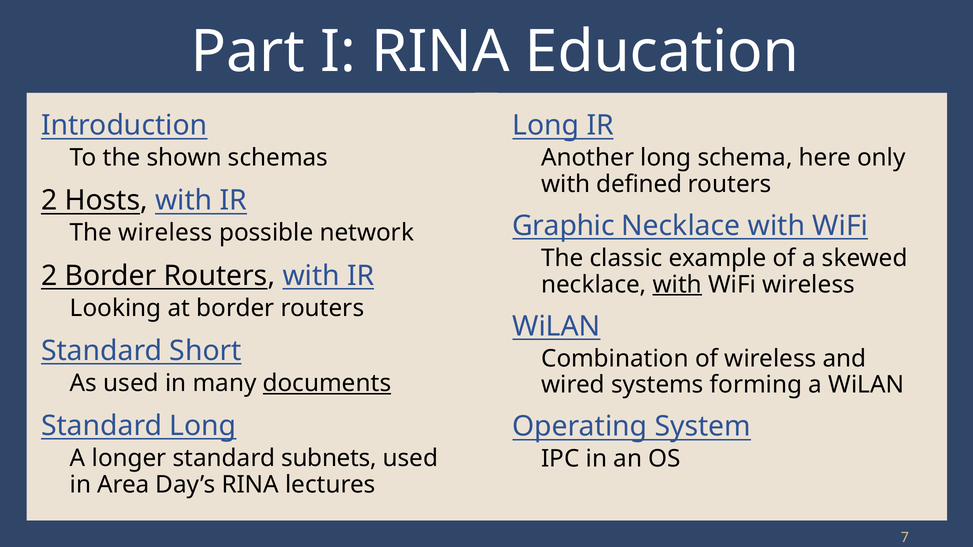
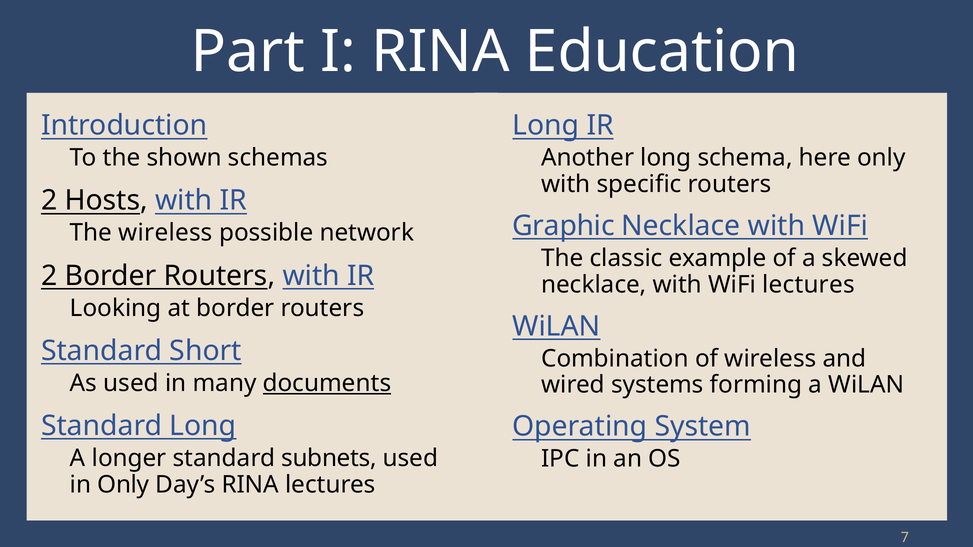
defined: defined -> specific
with at (677, 285) underline: present -> none
WiFi wireless: wireless -> lectures
in Area: Area -> Only
